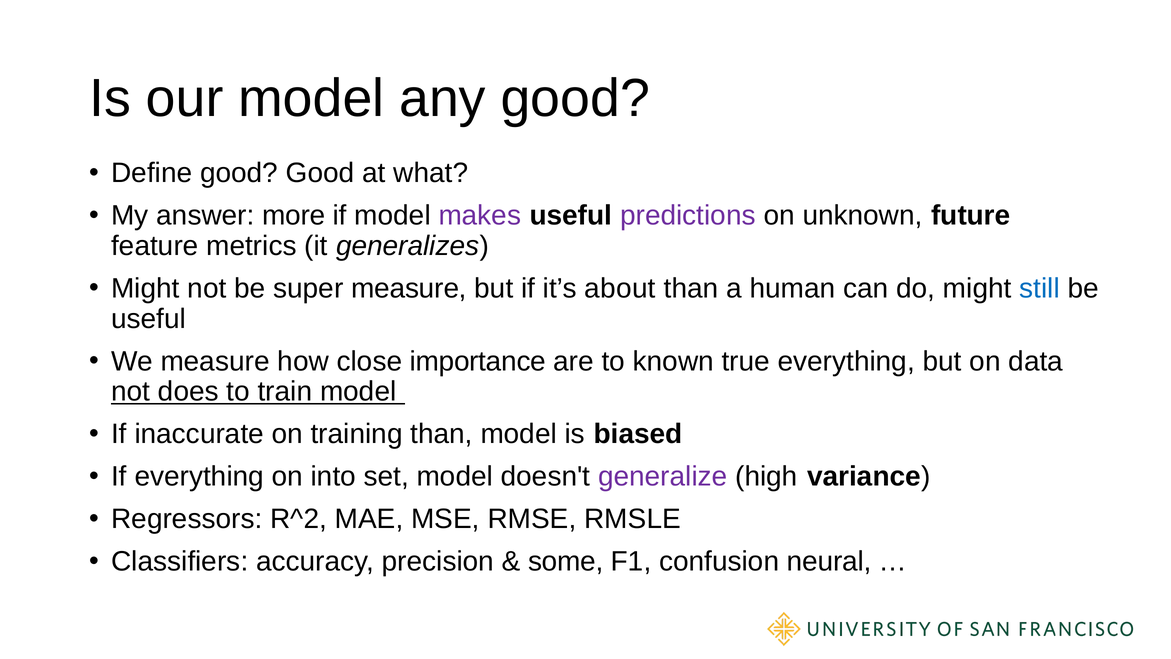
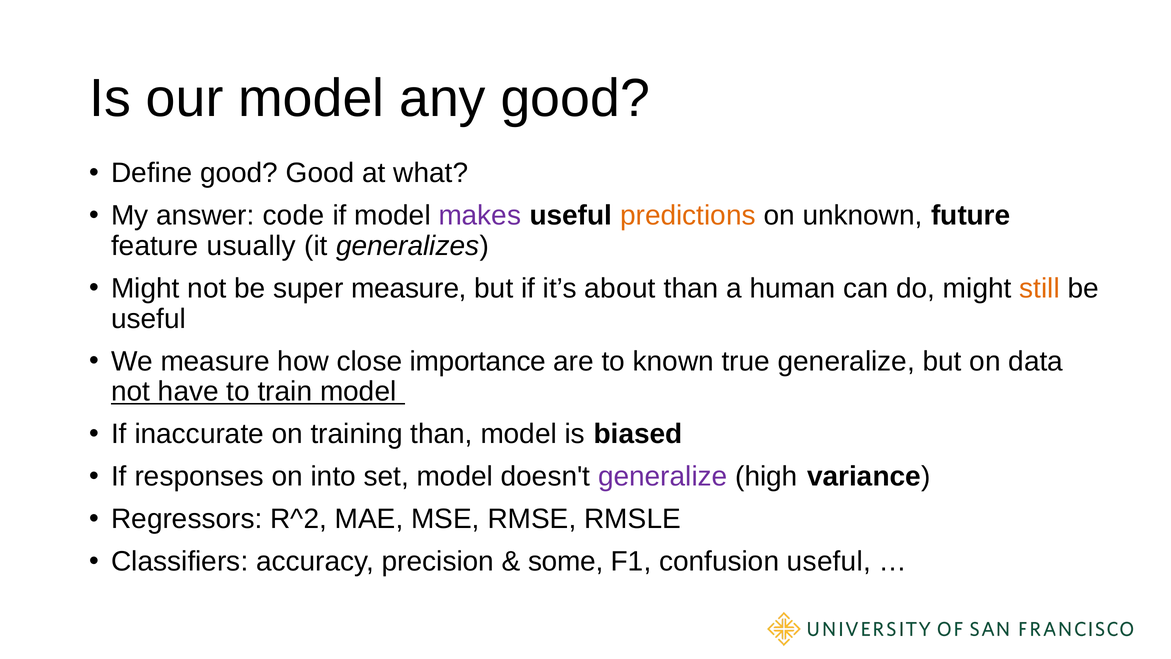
more: more -> code
predictions colour: purple -> orange
metrics: metrics -> usually
still colour: blue -> orange
true everything: everything -> generalize
does: does -> have
If everything: everything -> responses
confusion neural: neural -> useful
